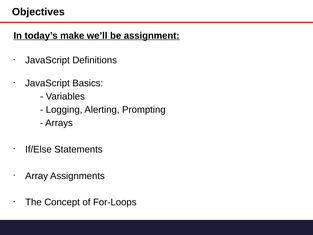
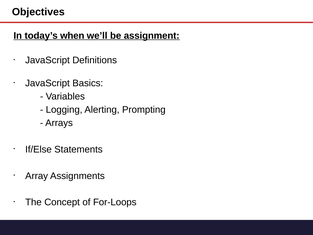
make: make -> when
